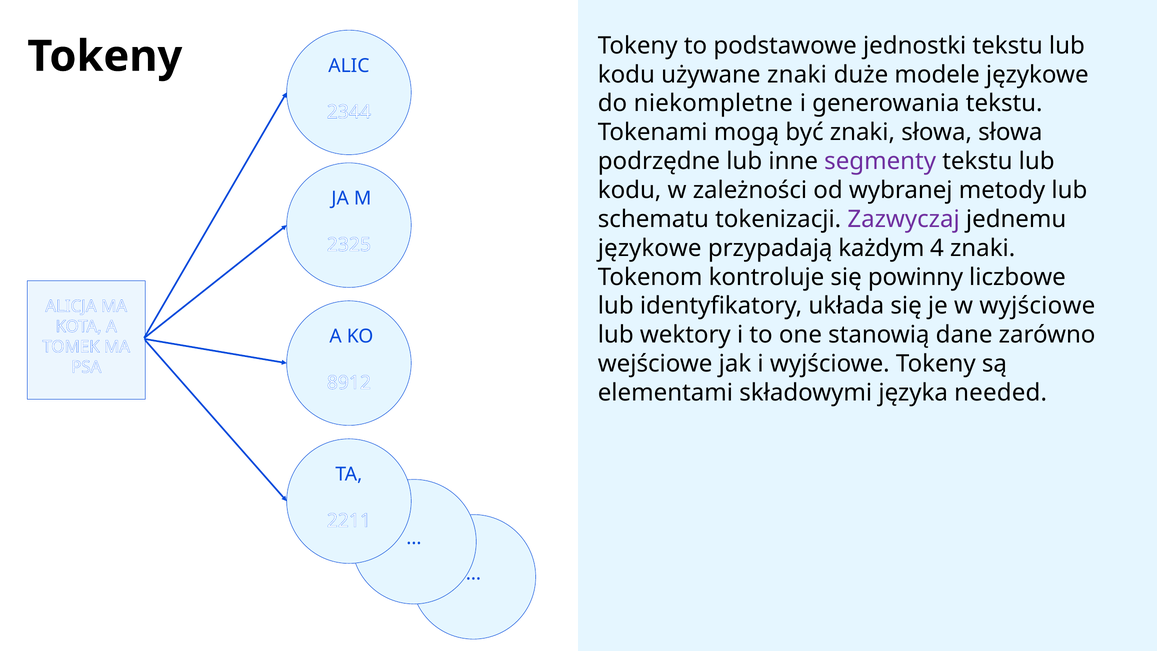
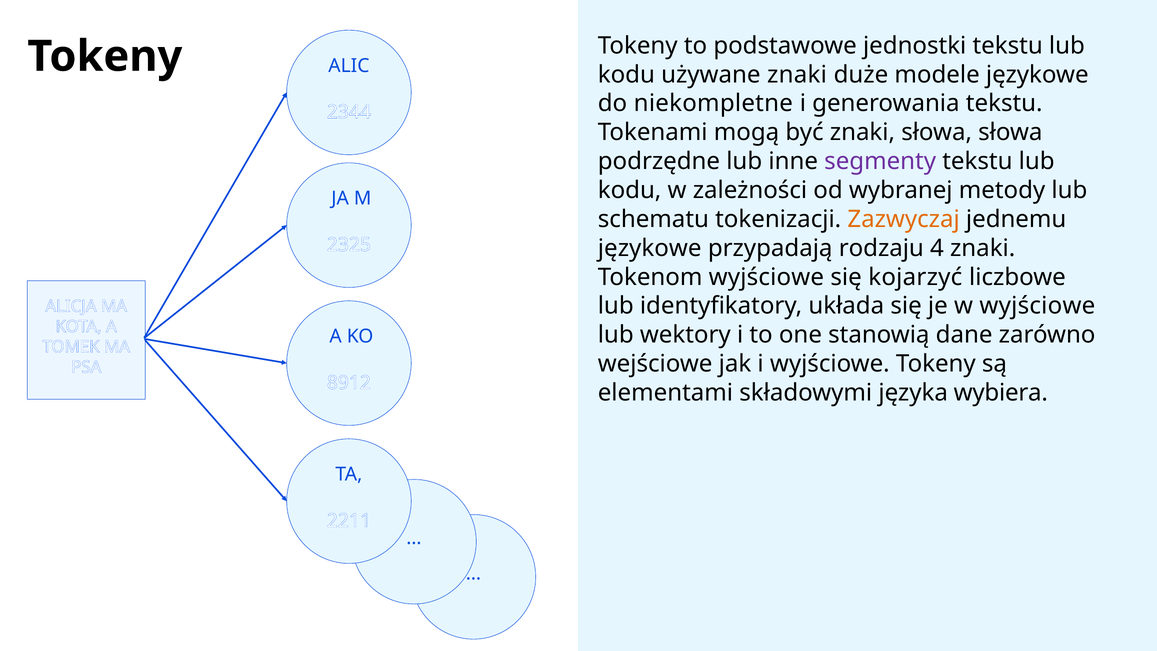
Zazwyczaj colour: purple -> orange
każdym: każdym -> rodzaju
Tokenom kontroluje: kontroluje -> wyjściowe
powinny: powinny -> kojarzyć
needed: needed -> wybiera
